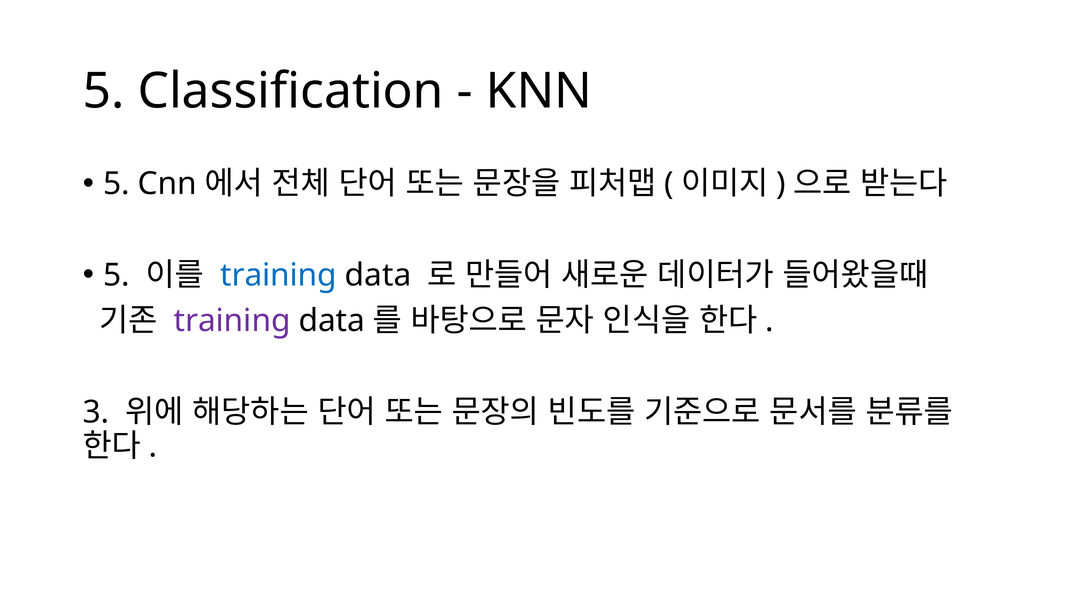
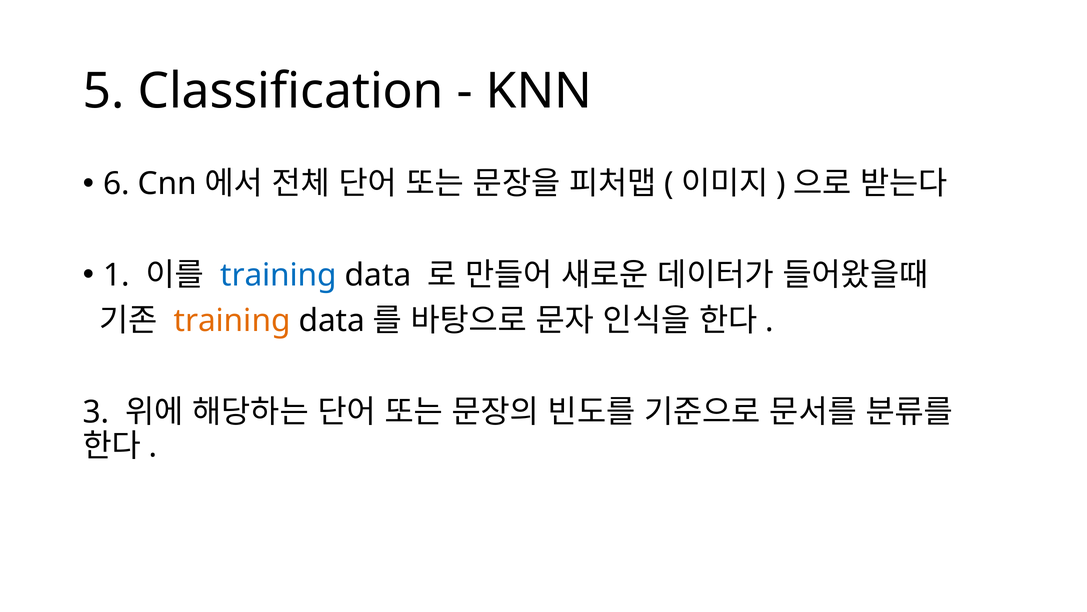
5 at (117, 184): 5 -> 6
5 at (117, 275): 5 -> 1
training at (232, 321) colour: purple -> orange
